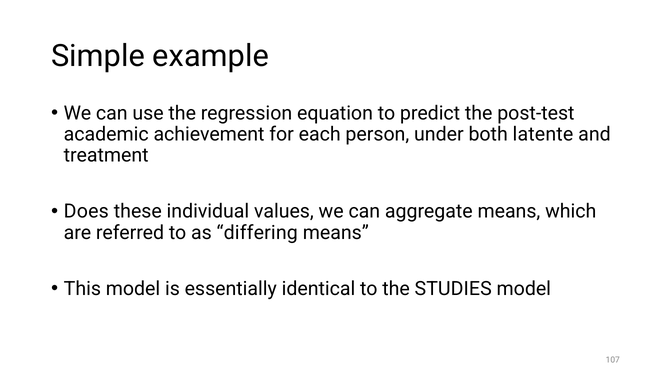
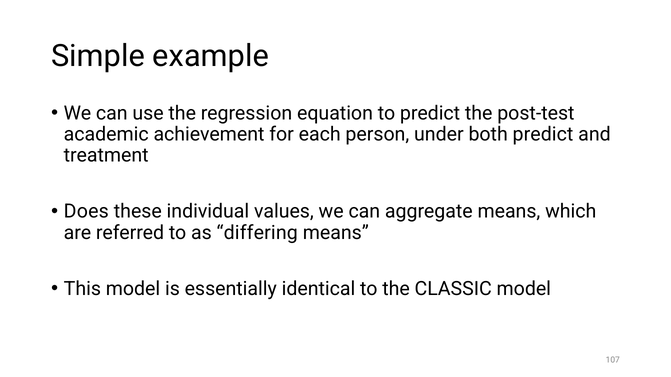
both latente: latente -> predict
STUDIES: STUDIES -> CLASSIC
